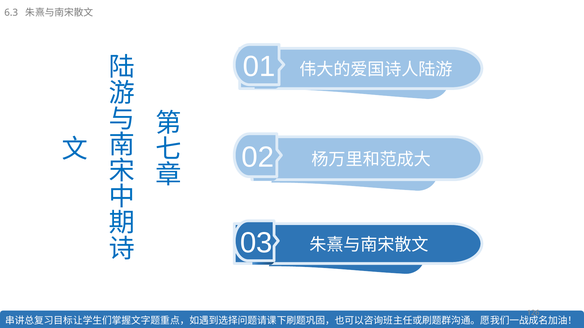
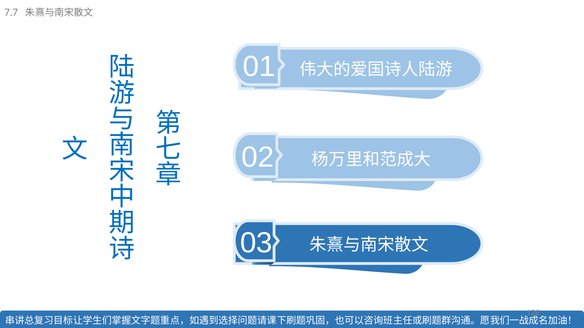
6.3: 6.3 -> 7.7
